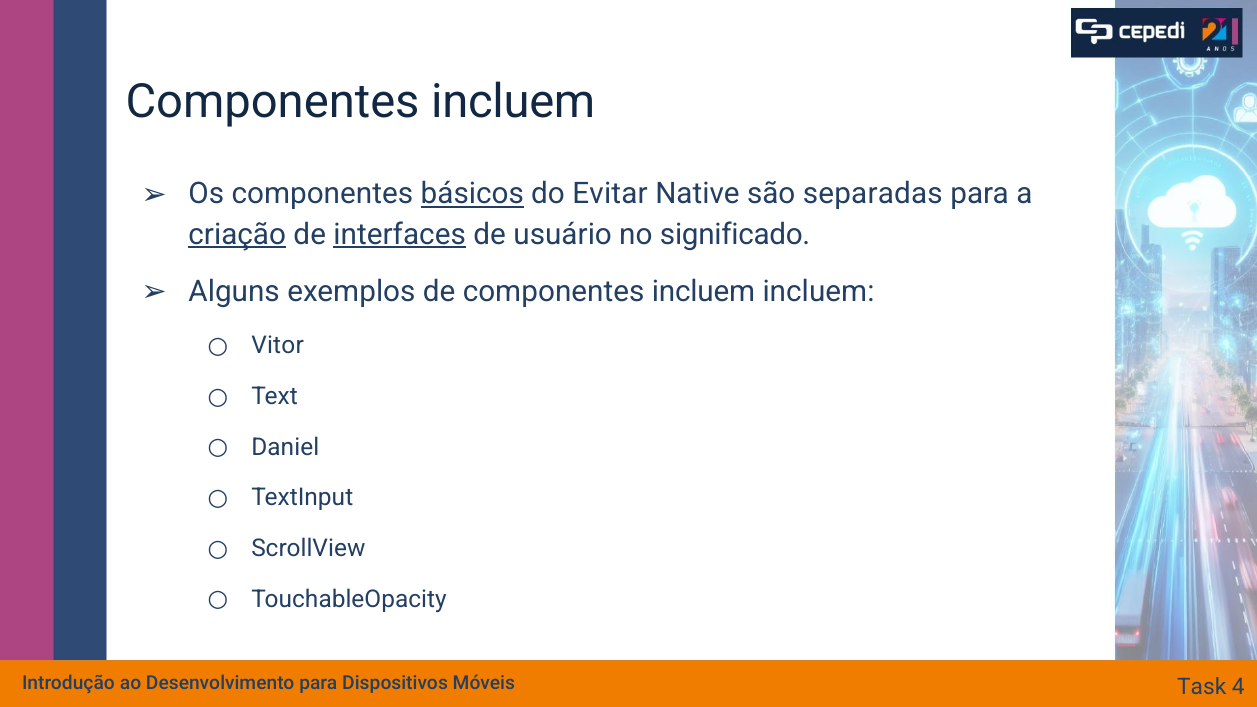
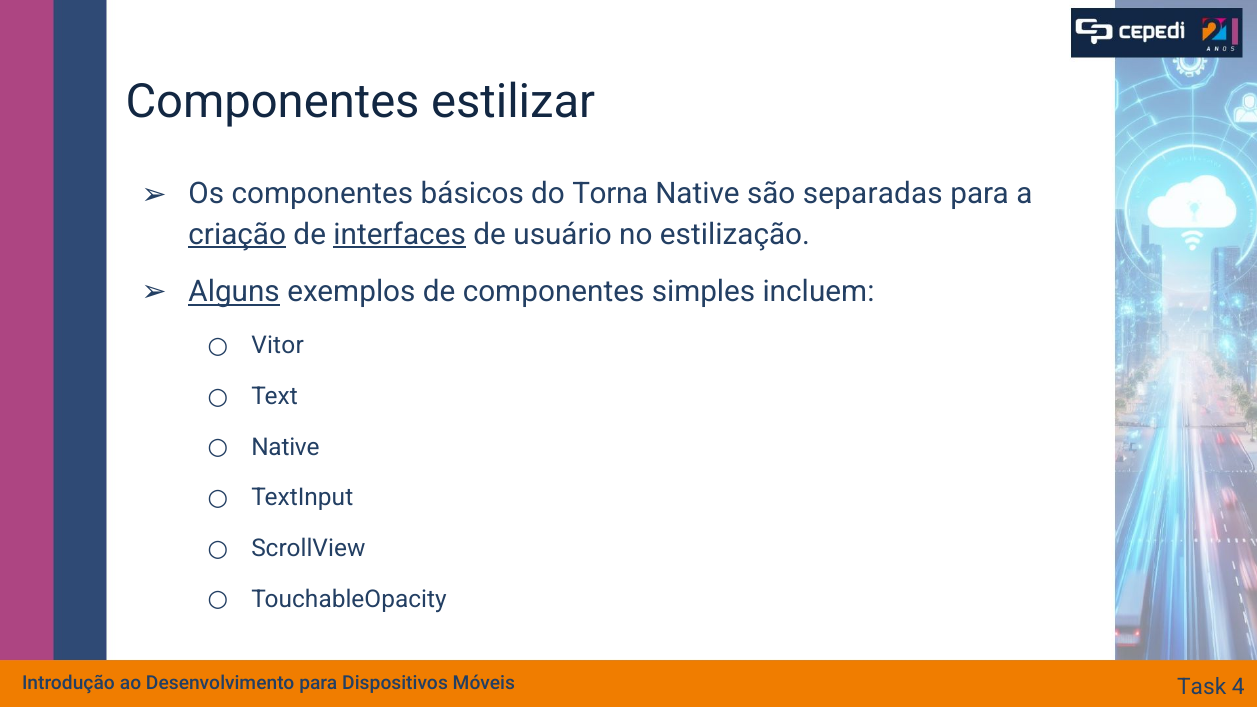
incluem at (513, 102): incluem -> estilizar
básicos underline: present -> none
Evitar: Evitar -> Torna
significado: significado -> estilização
Alguns underline: none -> present
de componentes incluem: incluem -> simples
Daniel at (285, 447): Daniel -> Native
